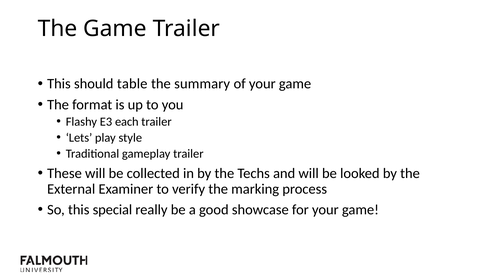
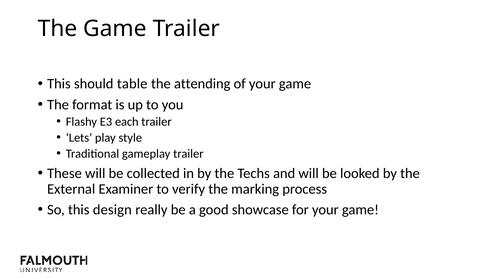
summary: summary -> attending
special: special -> design
